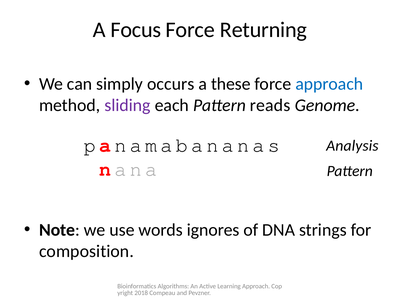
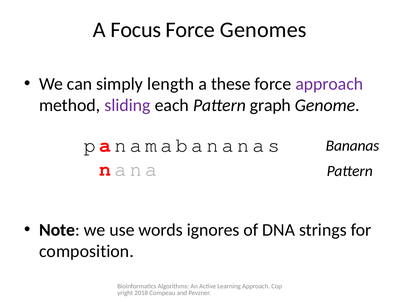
Returning: Returning -> Genomes
occurs: occurs -> length
approach at (329, 84) colour: blue -> purple
reads: reads -> graph
Analysis: Analysis -> Bananas
